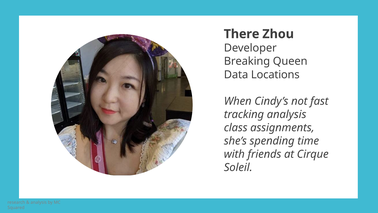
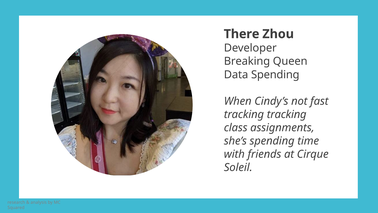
Data Locations: Locations -> Spending
tracking analysis: analysis -> tracking
